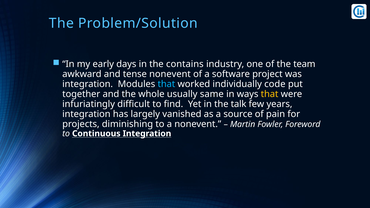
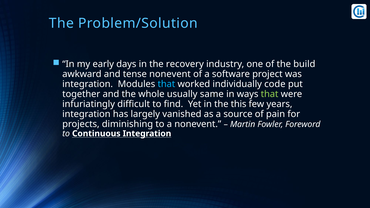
contains: contains -> recovery
team: team -> build
that at (270, 94) colour: yellow -> light green
talk: talk -> this
